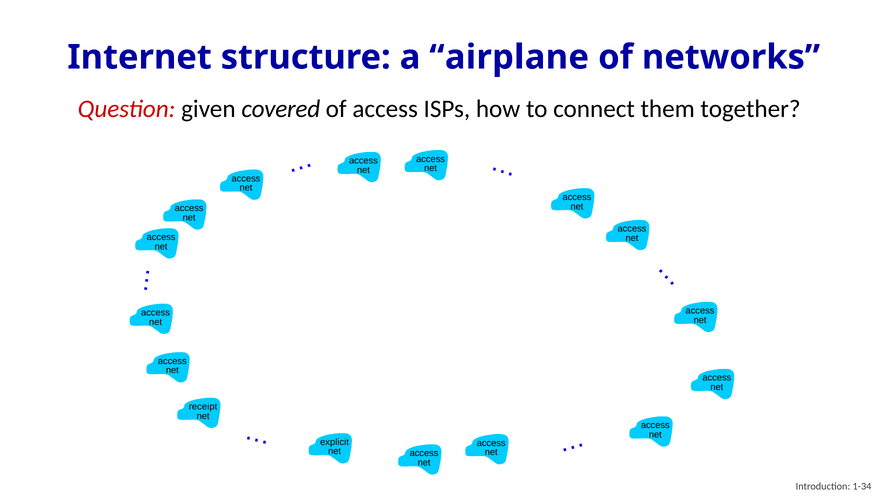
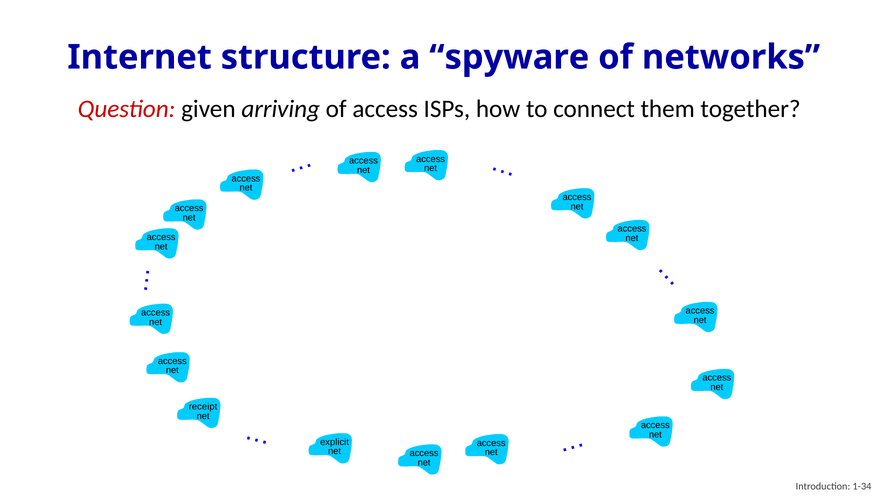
airplane: airplane -> spyware
covered: covered -> arriving
